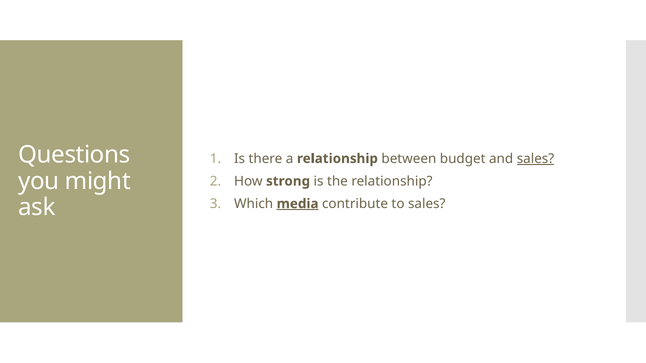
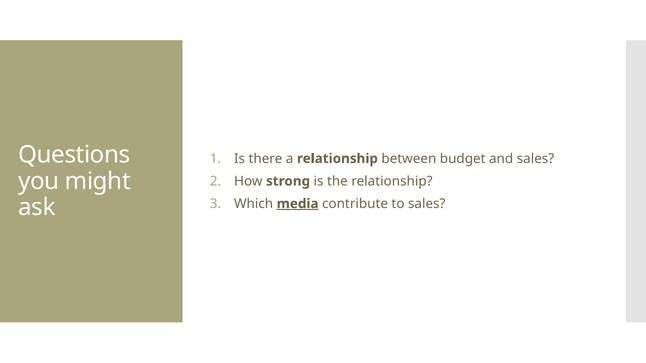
sales at (535, 159) underline: present -> none
